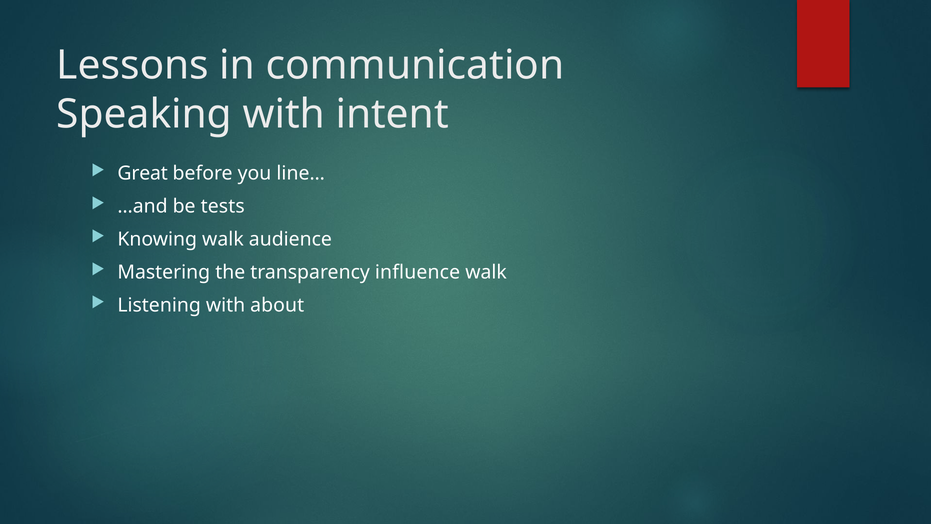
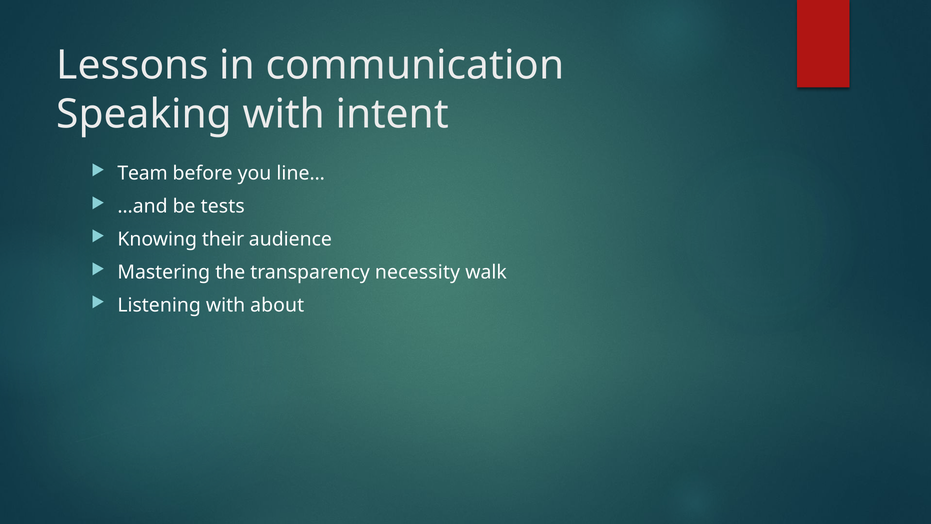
Great: Great -> Team
Knowing walk: walk -> their
influence: influence -> necessity
